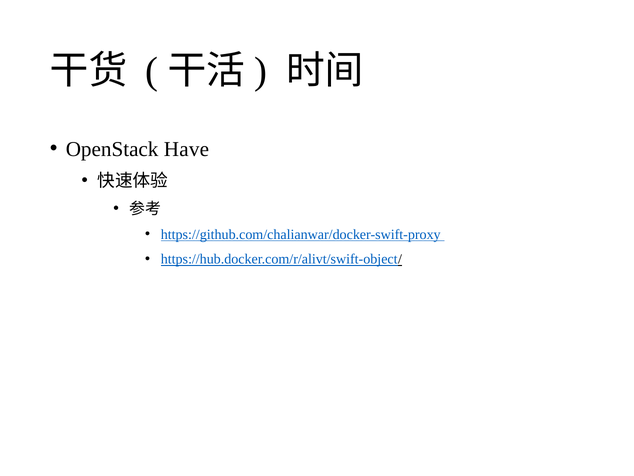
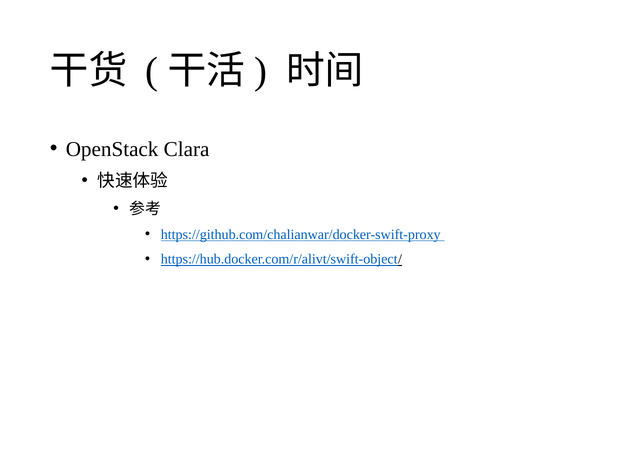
Have: Have -> Clara
